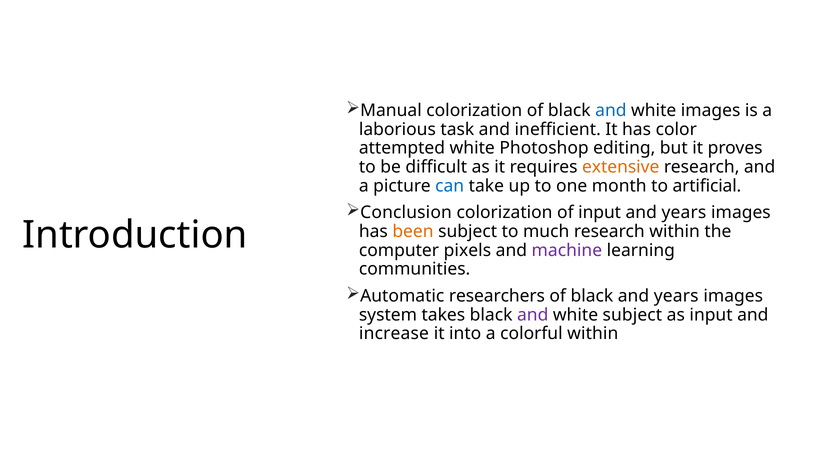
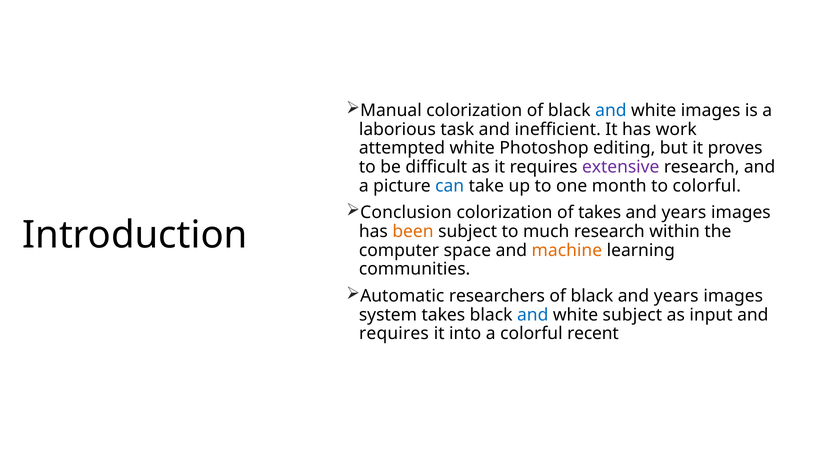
color: color -> work
extensive colour: orange -> purple
to artificial: artificial -> colorful
of input: input -> takes
pixels: pixels -> space
machine colour: purple -> orange
and at (533, 315) colour: purple -> blue
increase at (394, 334): increase -> requires
colorful within: within -> recent
